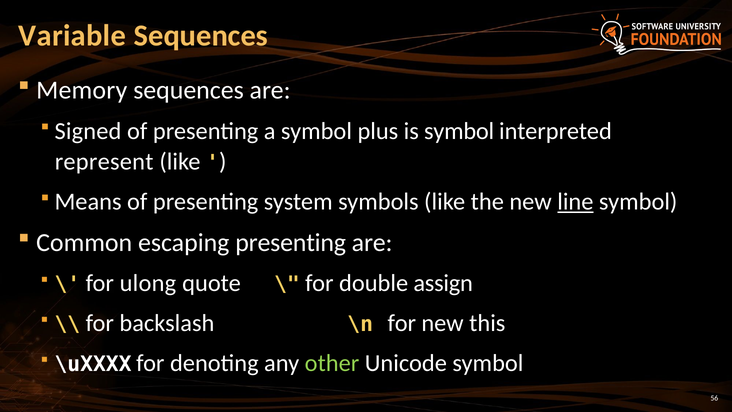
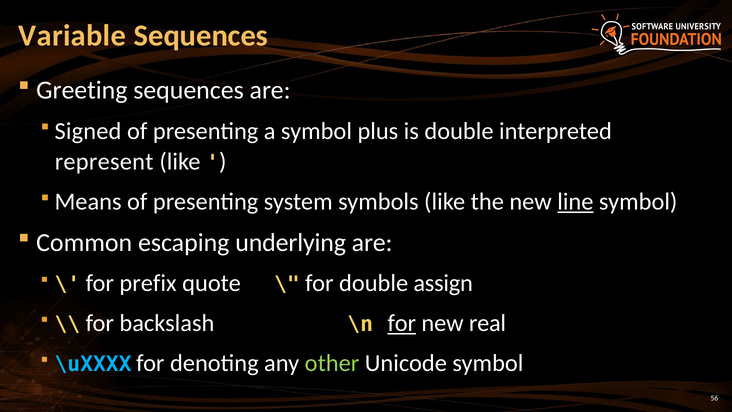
Memory: Memory -> Greeting
is symbol: symbol -> double
escaping presenting: presenting -> underlying
ulong: ulong -> prefix
for at (402, 323) underline: none -> present
this: this -> real
\uXXXX colour: white -> light blue
